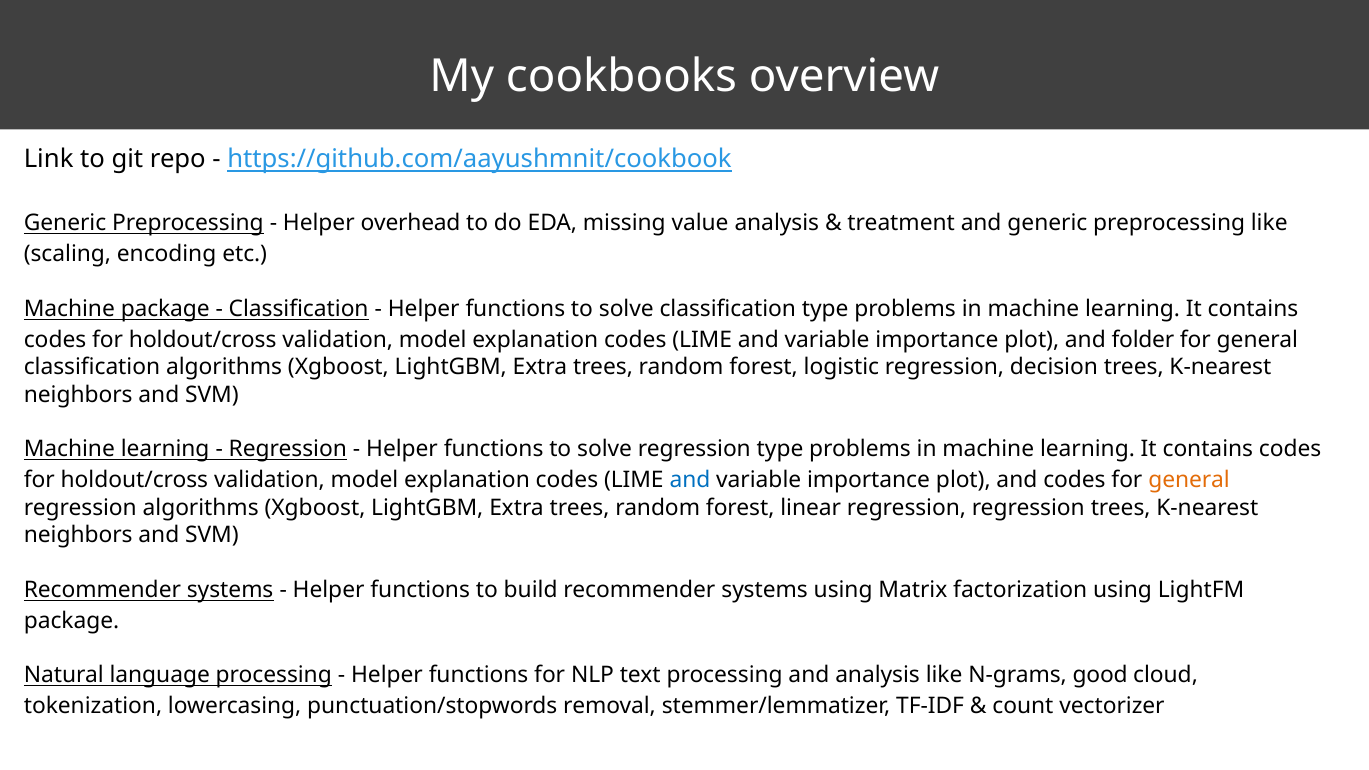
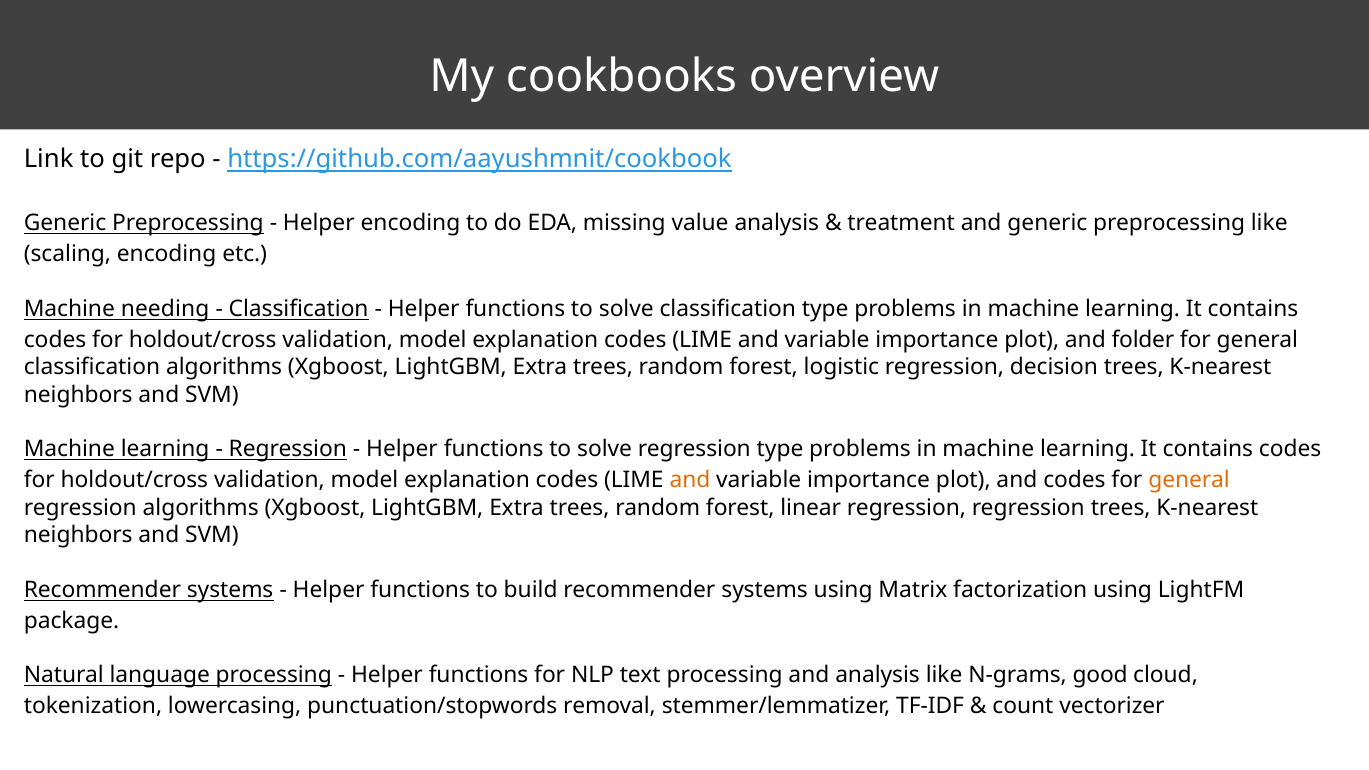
Helper overhead: overhead -> encoding
Machine package: package -> needing
and at (690, 480) colour: blue -> orange
